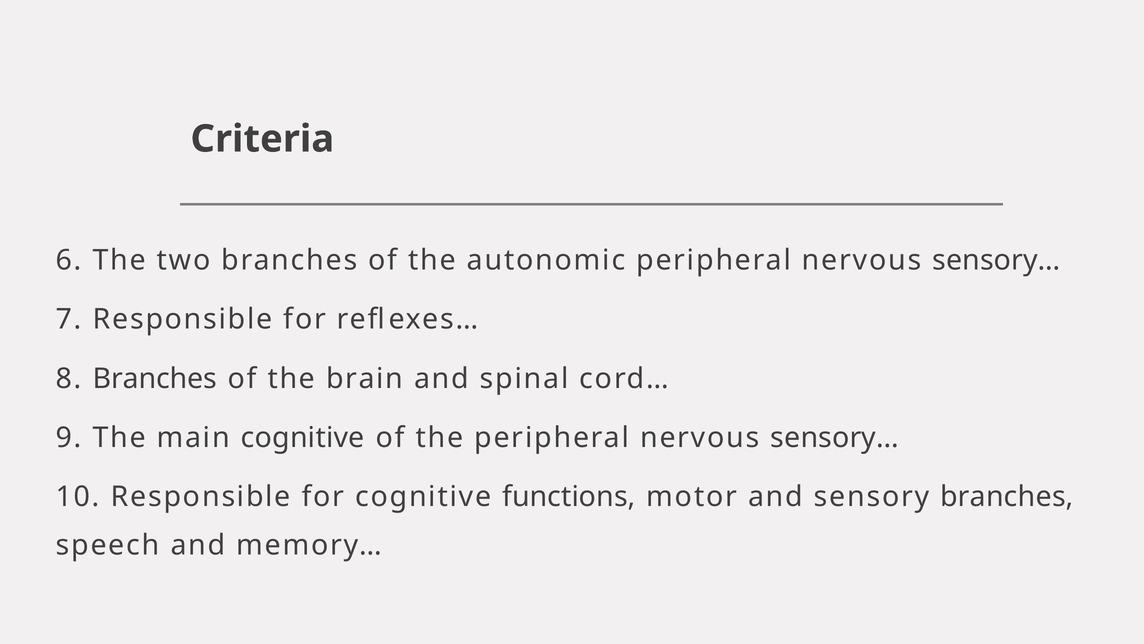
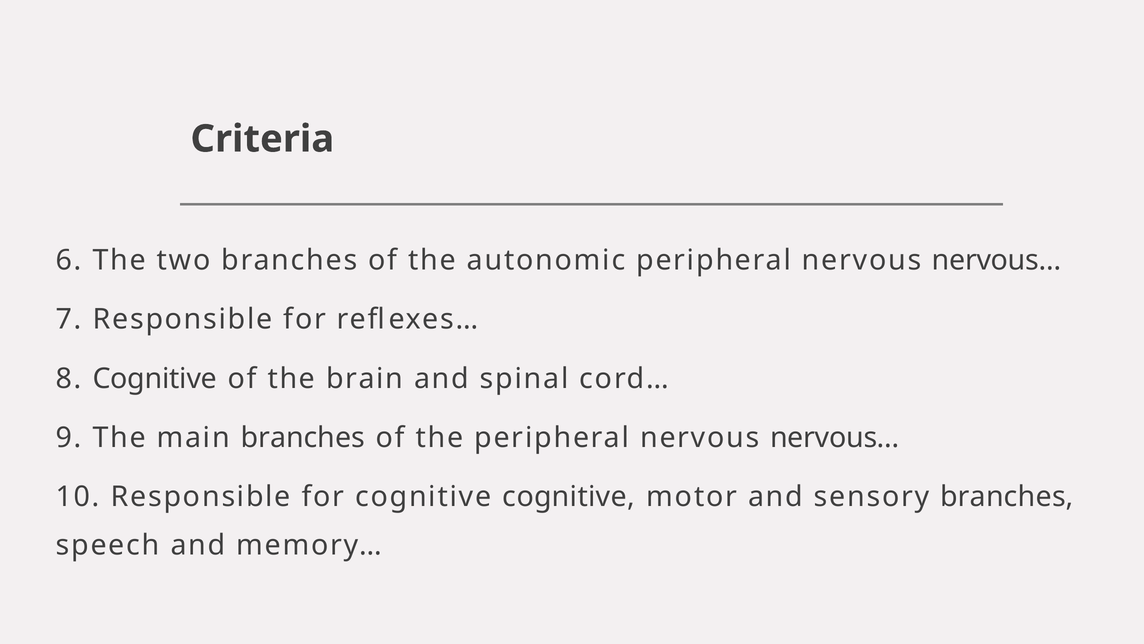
autonomic peripheral nervous sensory…: sensory… -> nervous…
8 Branches: Branches -> Cognitive
main cognitive: cognitive -> branches
the peripheral nervous sensory…: sensory… -> nervous…
cognitive functions: functions -> cognitive
